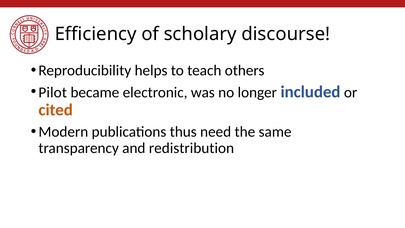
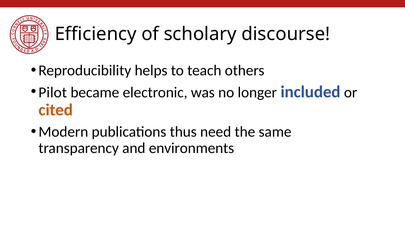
redistribution: redistribution -> environments
